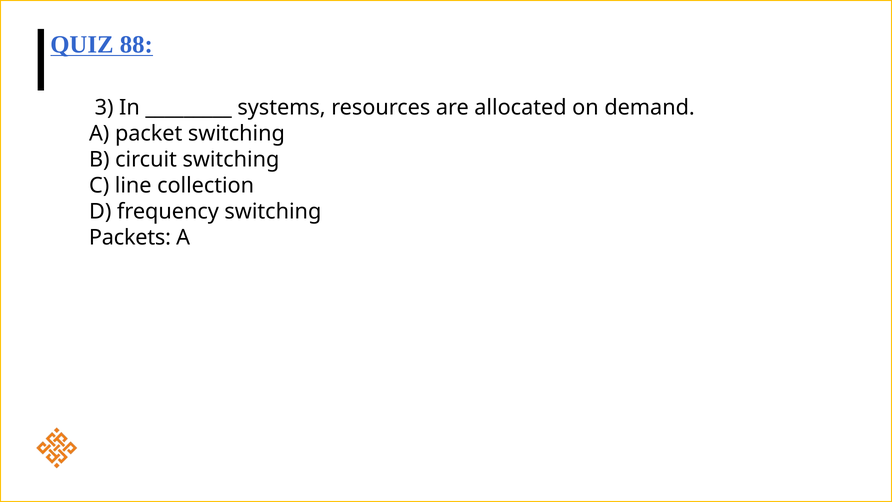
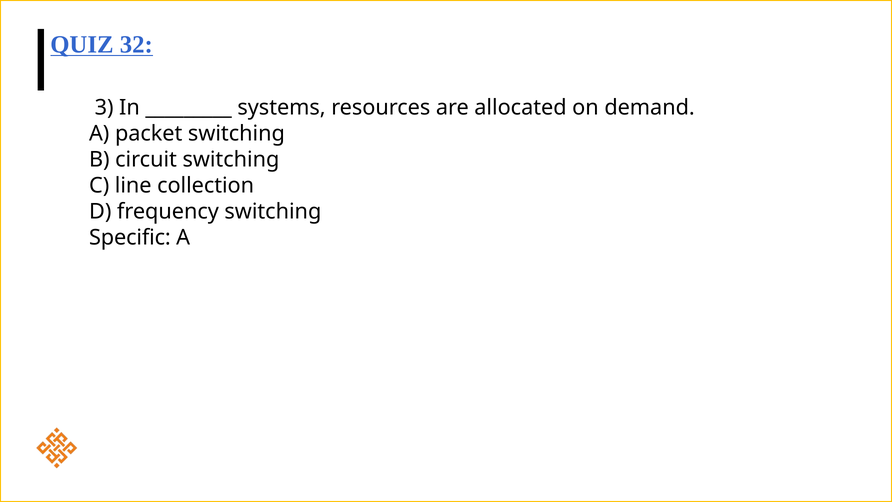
88: 88 -> 32
Packets: Packets -> Specific
